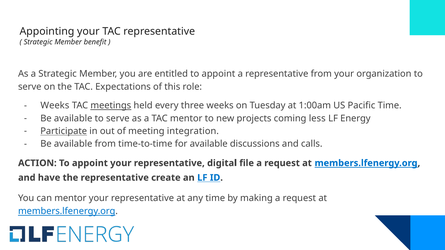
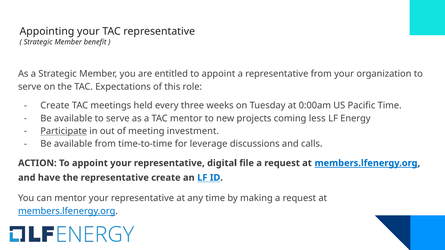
Weeks at (55, 106): Weeks -> Create
meetings underline: present -> none
1:00am: 1:00am -> 0:00am
integration: integration -> investment
for available: available -> leverage
